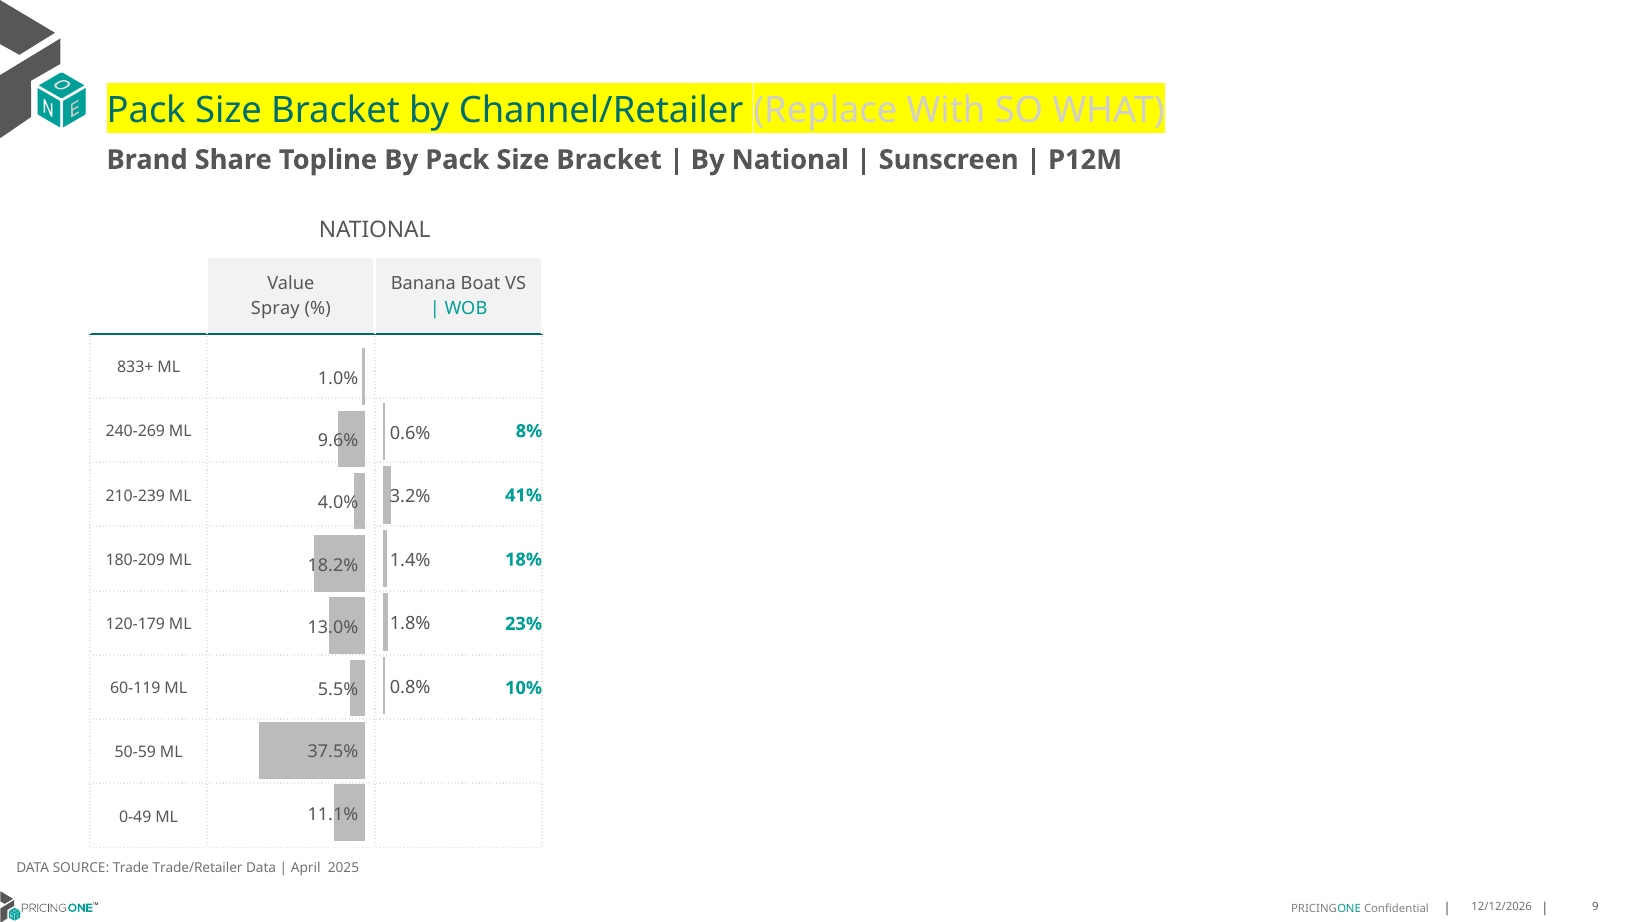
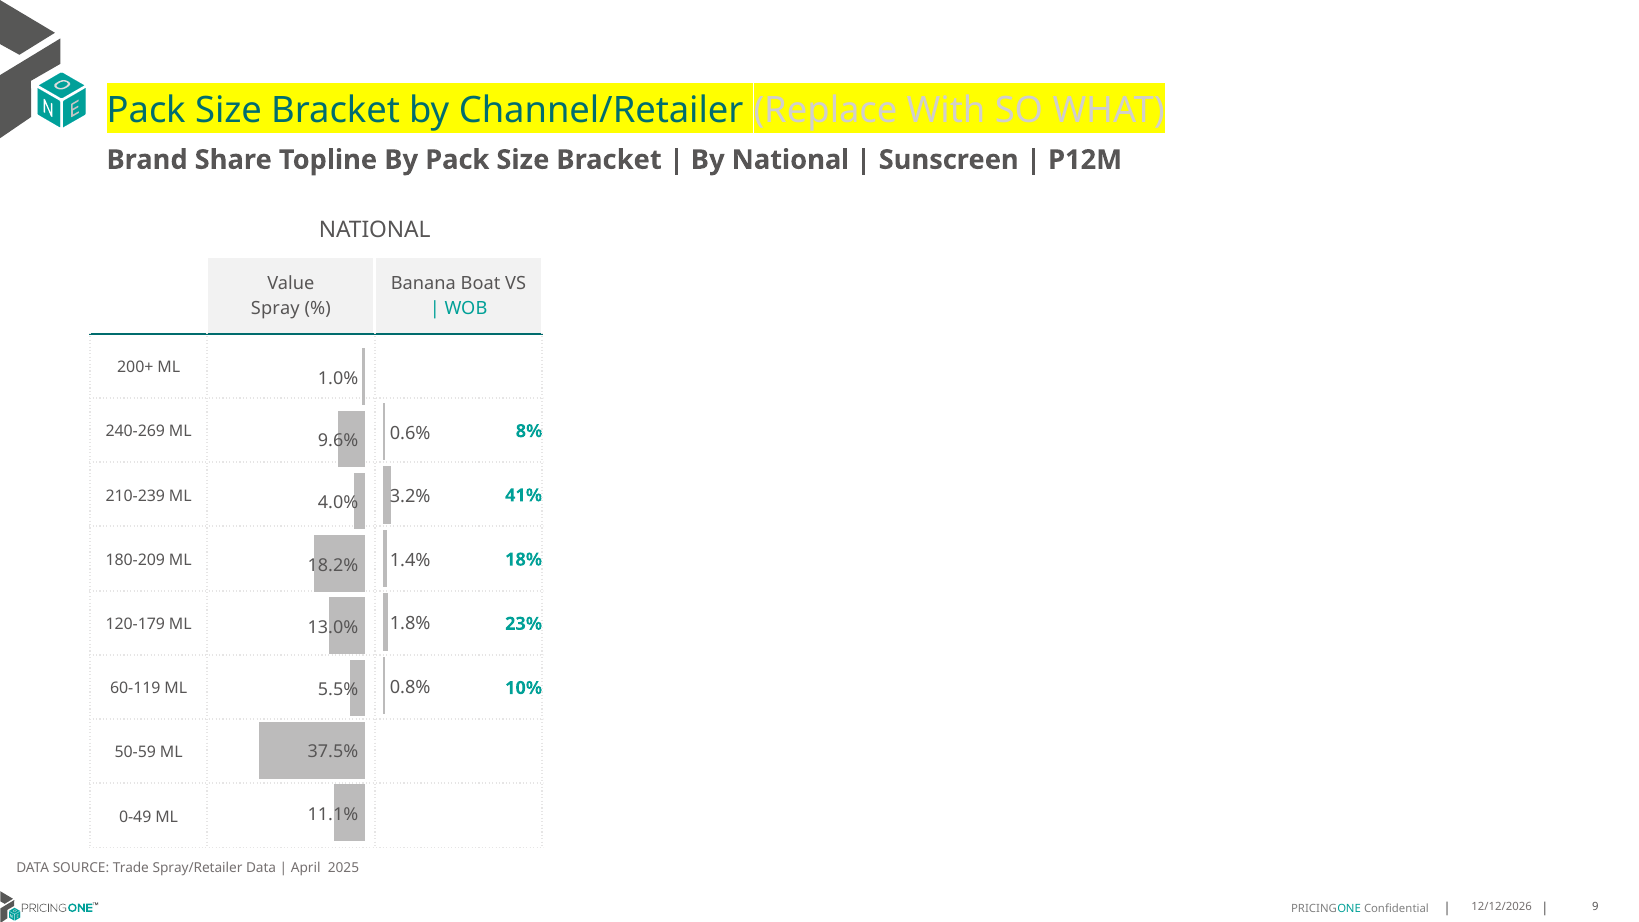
833+: 833+ -> 200+
Trade/Retailer: Trade/Retailer -> Spray/Retailer
